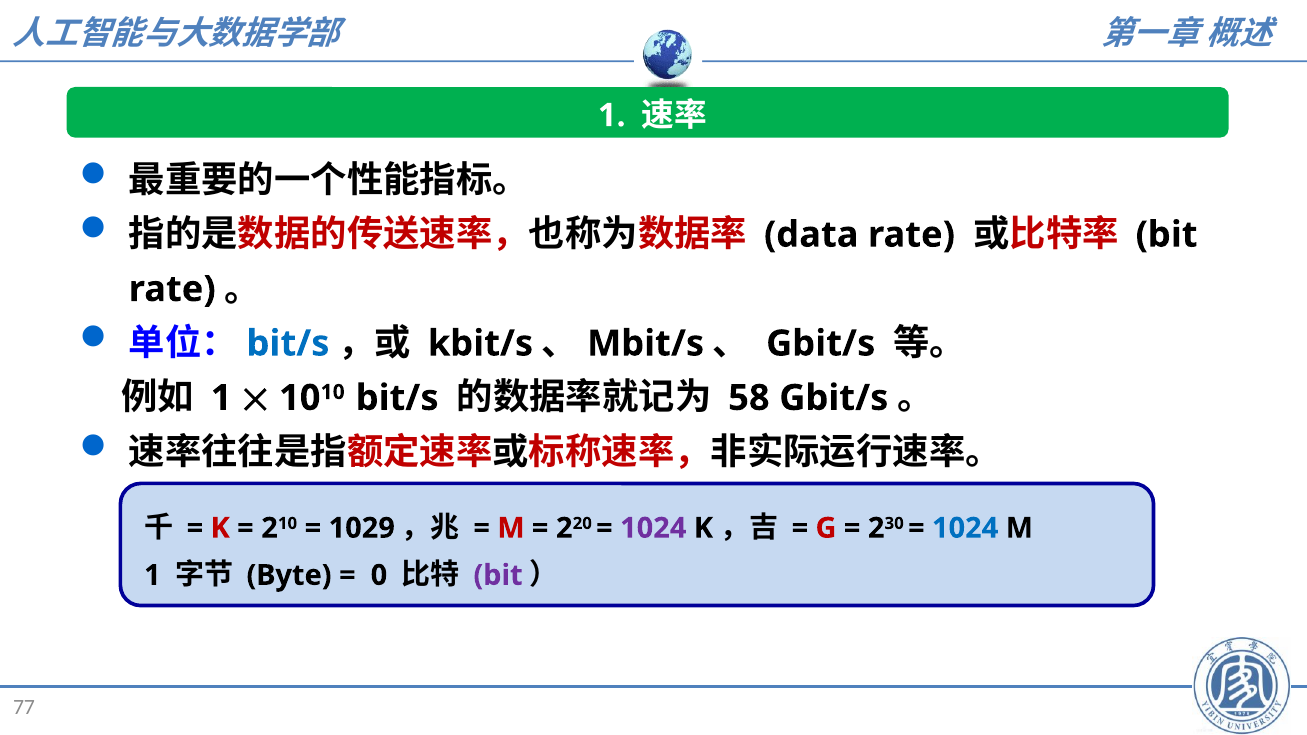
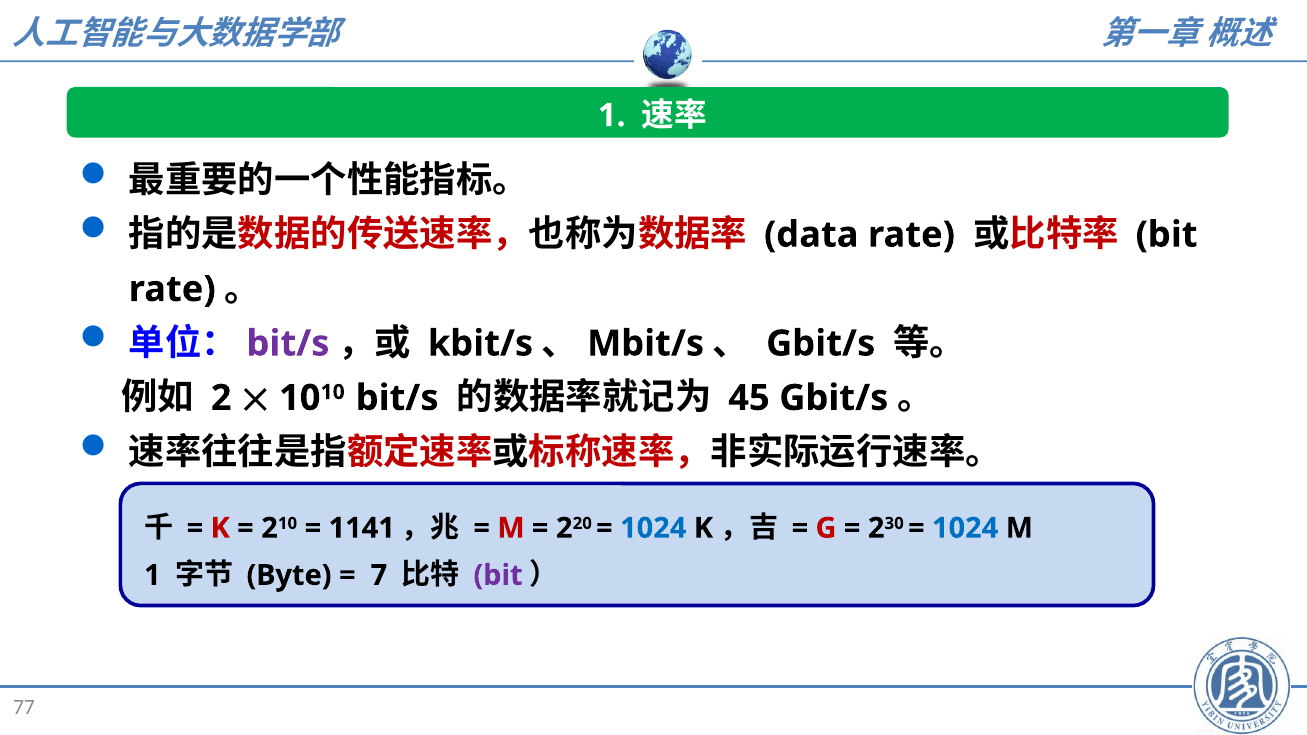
bit/s at (288, 344) colour: blue -> purple
1 at (221, 398): 1 -> 2
58: 58 -> 45
1029: 1029 -> 1141
1024 at (653, 528) colour: purple -> blue
0: 0 -> 7
